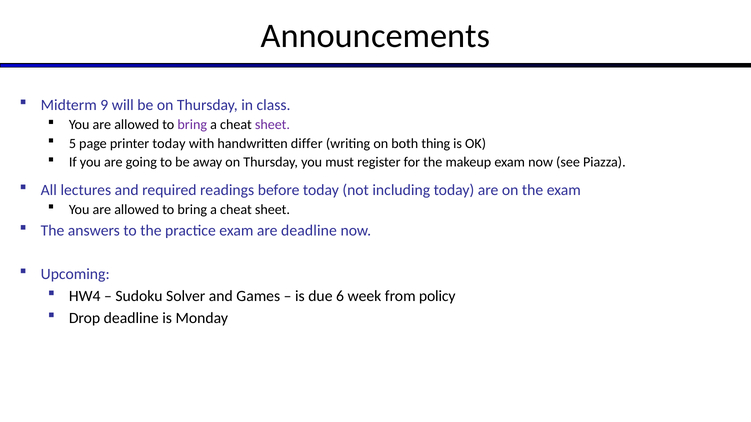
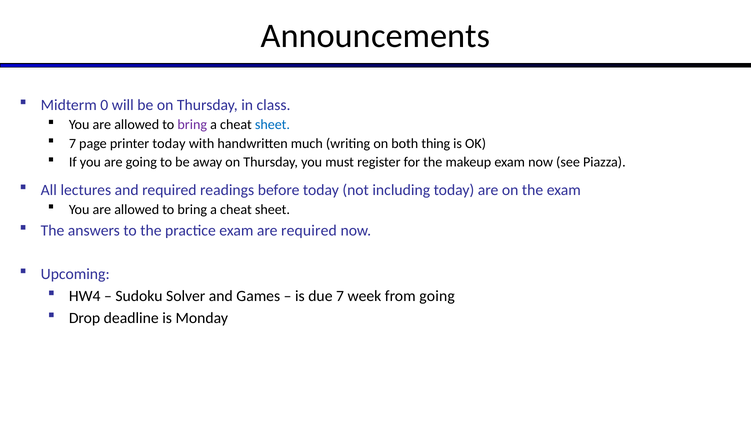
9: 9 -> 0
sheet at (272, 125) colour: purple -> blue
5 at (72, 144): 5 -> 7
differ: differ -> much
are deadline: deadline -> required
due 6: 6 -> 7
from policy: policy -> going
